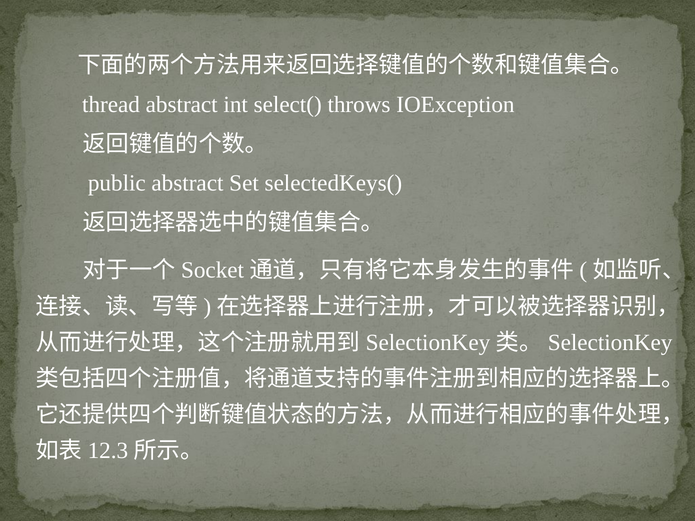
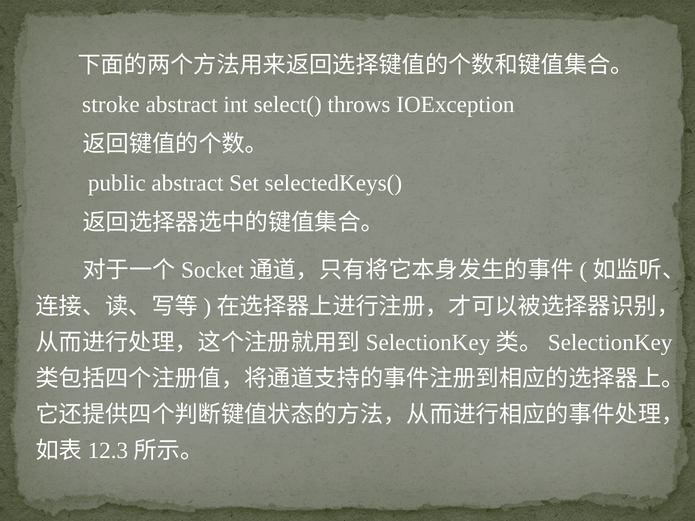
thread: thread -> stroke
